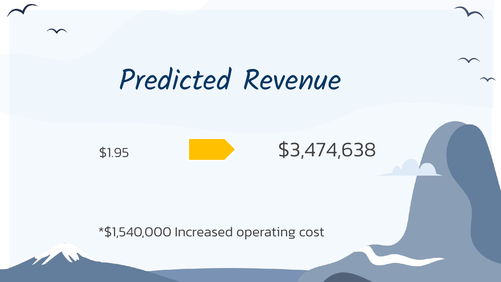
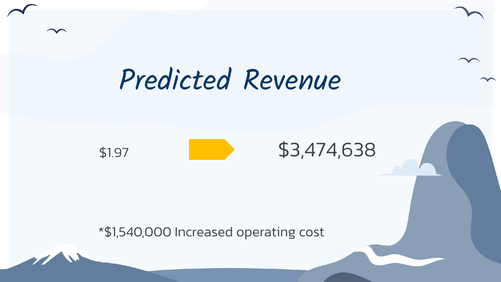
$1.95: $1.95 -> $1.97
